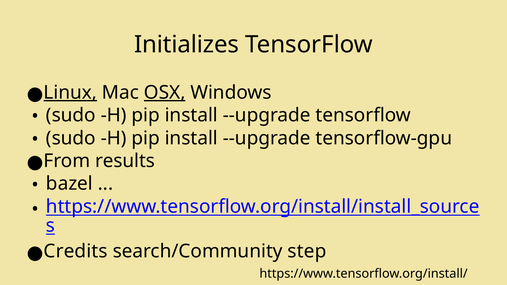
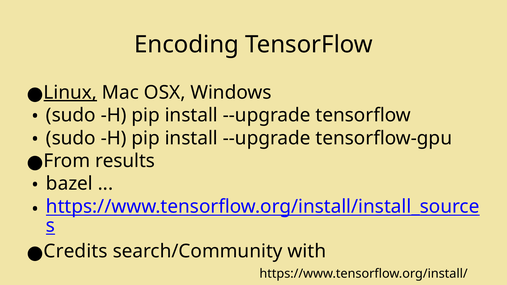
Initializes: Initializes -> Encoding
OSX underline: present -> none
step: step -> with
